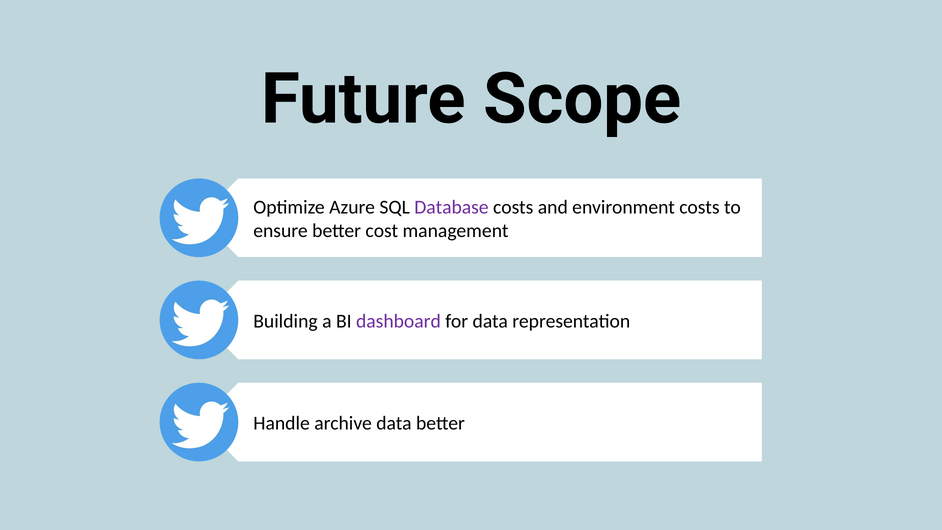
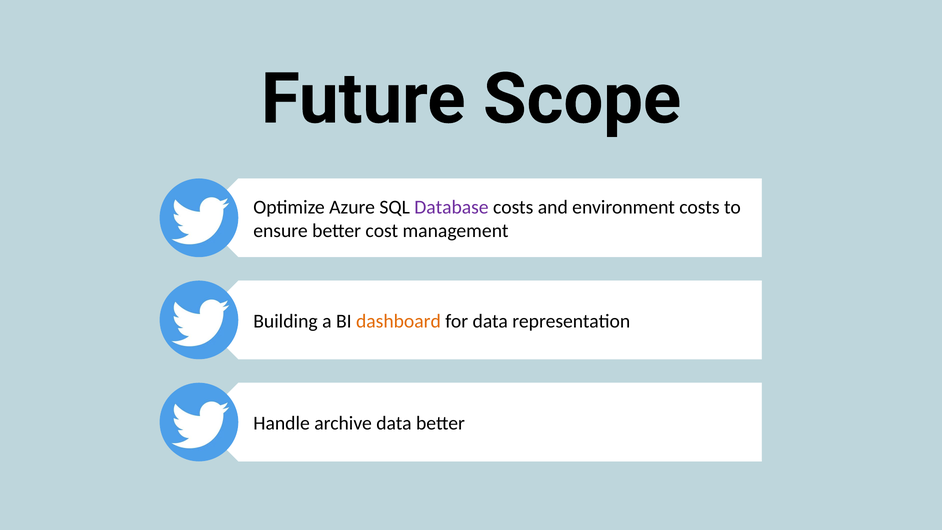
dashboard colour: purple -> orange
